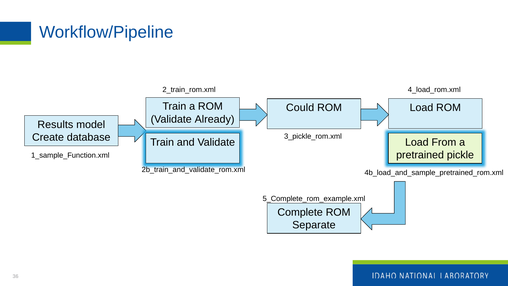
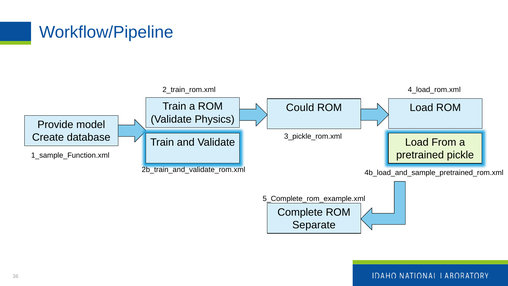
Already: Already -> Physics
Results: Results -> Provide
